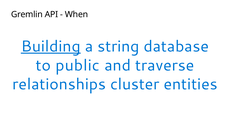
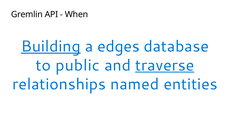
string: string -> edges
traverse underline: none -> present
cluster: cluster -> named
